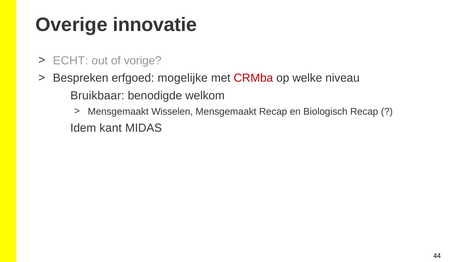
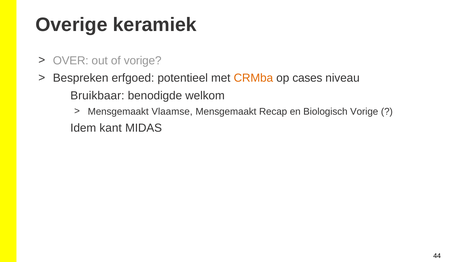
innovatie: innovatie -> keramiek
ECHT: ECHT -> OVER
mogelijke: mogelijke -> potentieel
CRMba colour: red -> orange
welke: welke -> cases
Wisselen: Wisselen -> Vlaamse
Biologisch Recap: Recap -> Vorige
